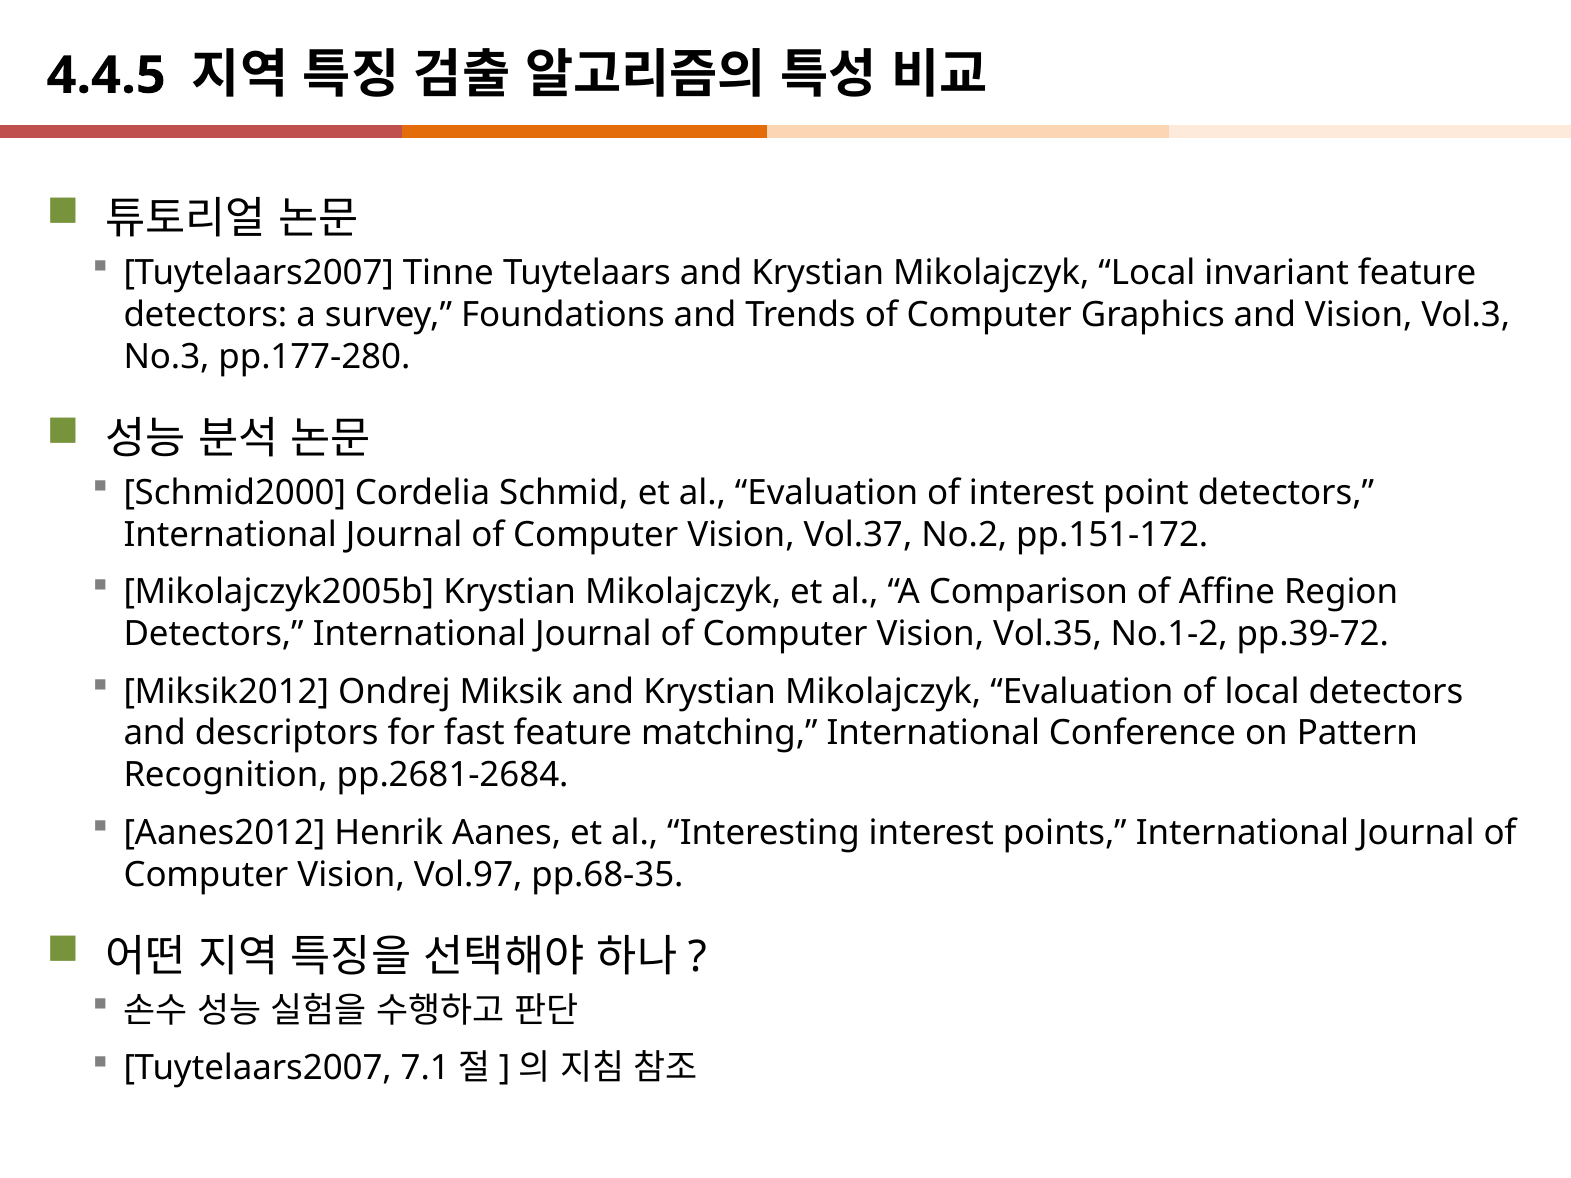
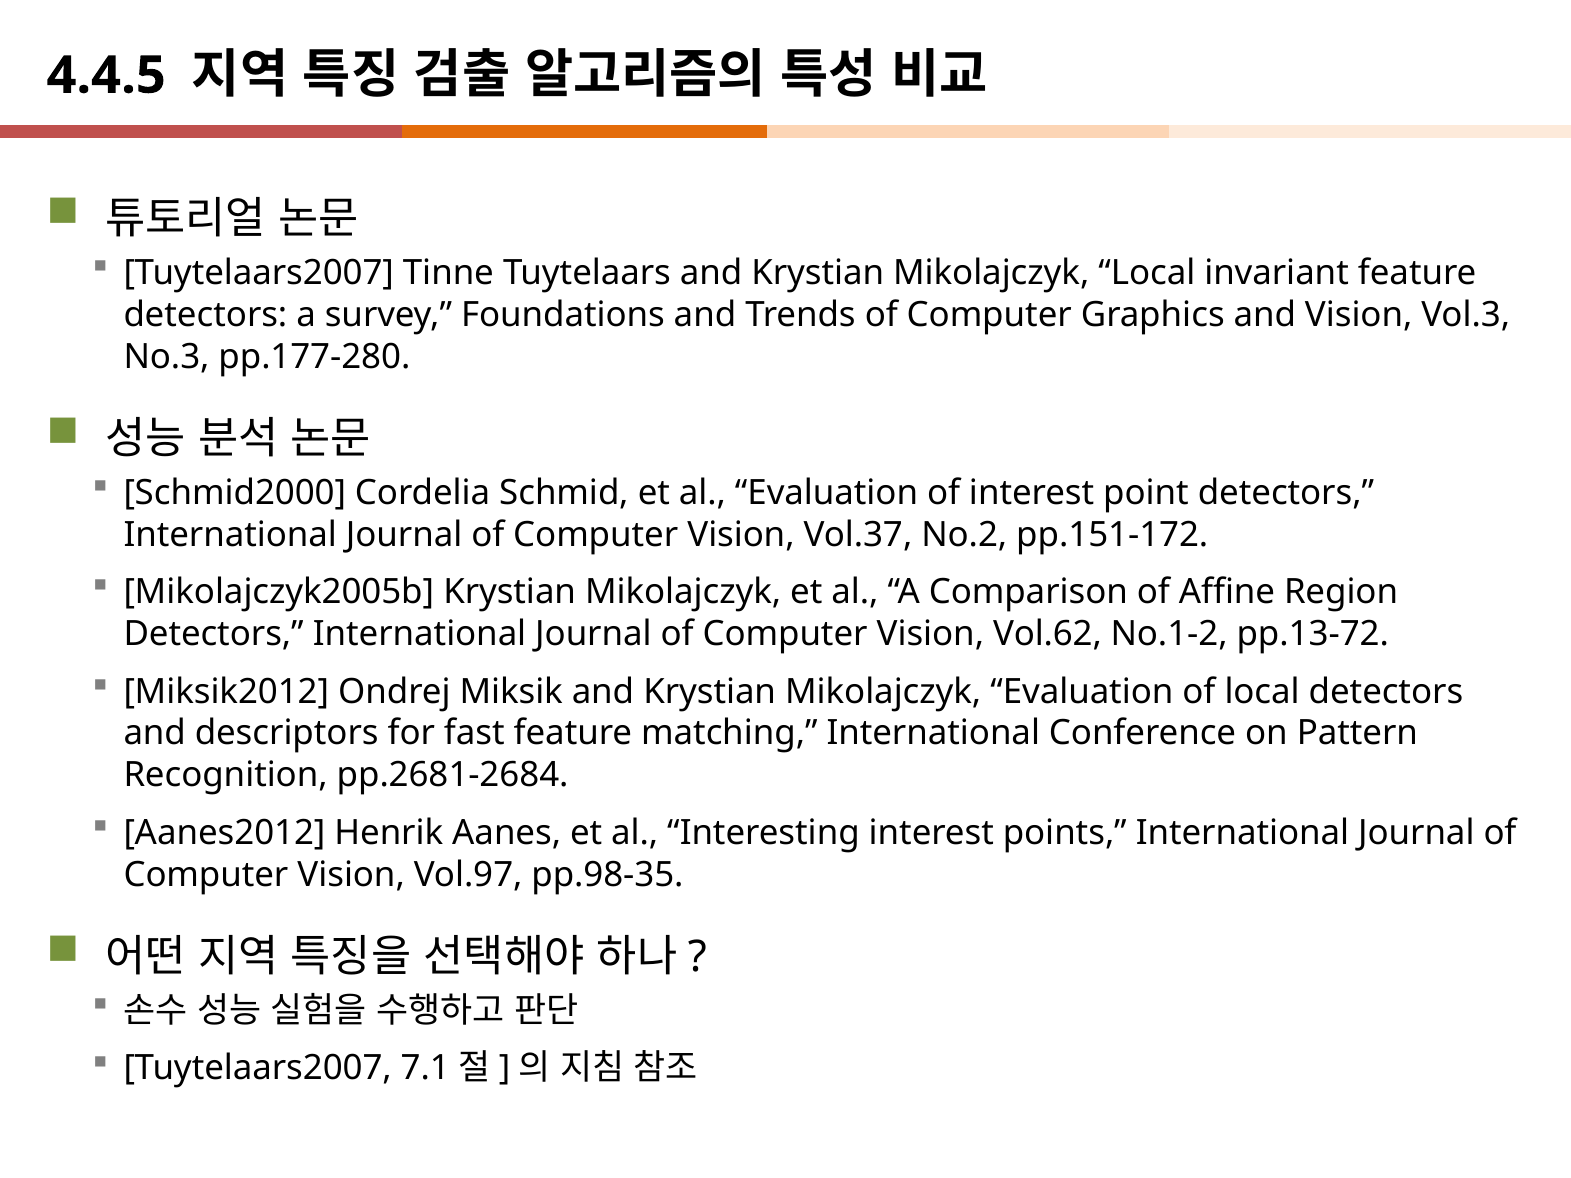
Vol.35: Vol.35 -> Vol.62
pp.39-72: pp.39-72 -> pp.13-72
pp.68-35: pp.68-35 -> pp.98-35
